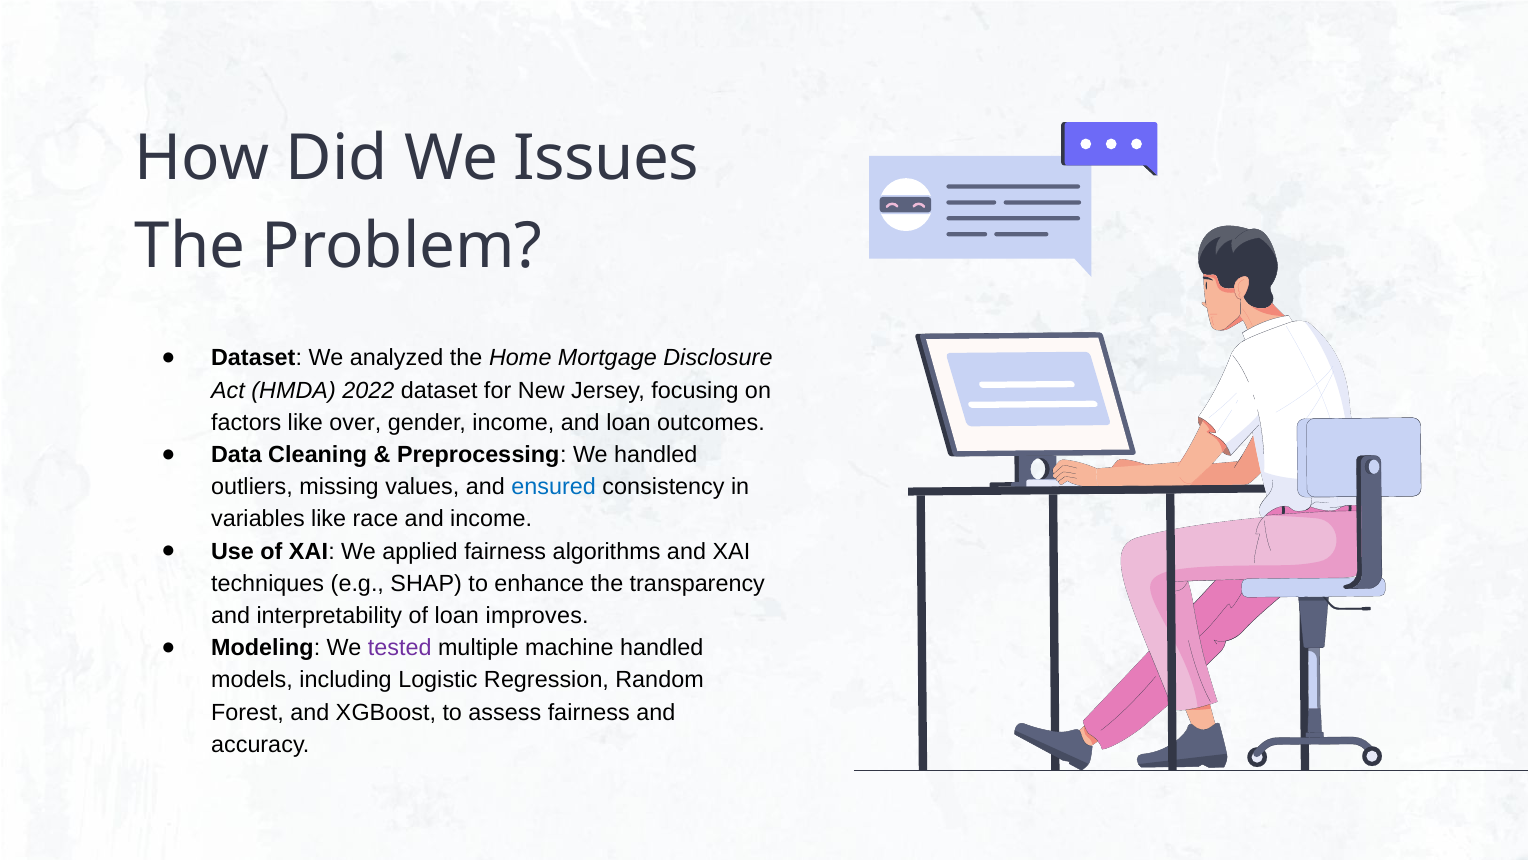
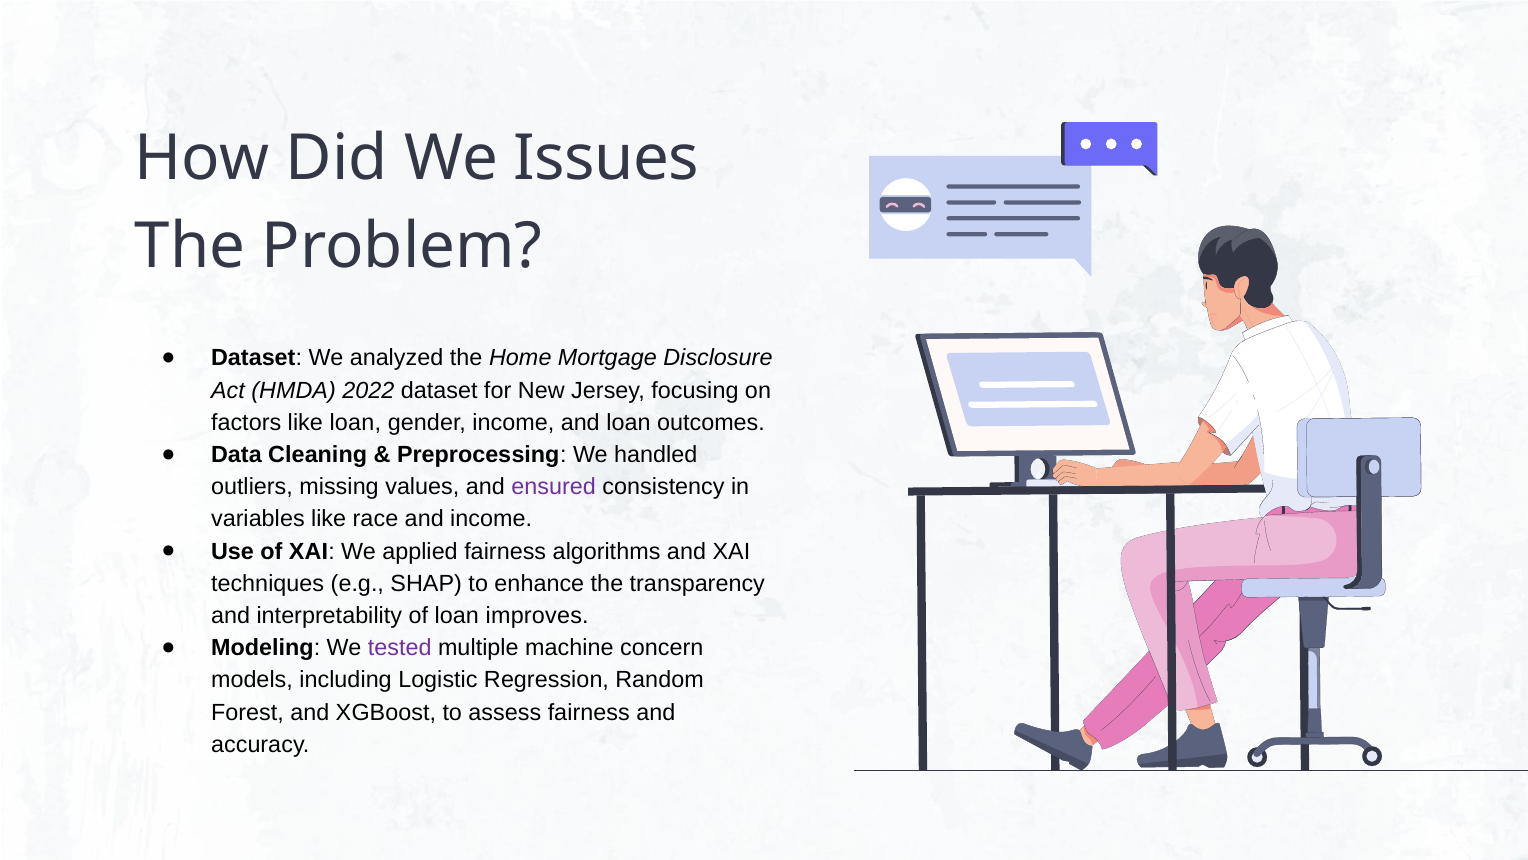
like over: over -> loan
ensured colour: blue -> purple
machine handled: handled -> concern
